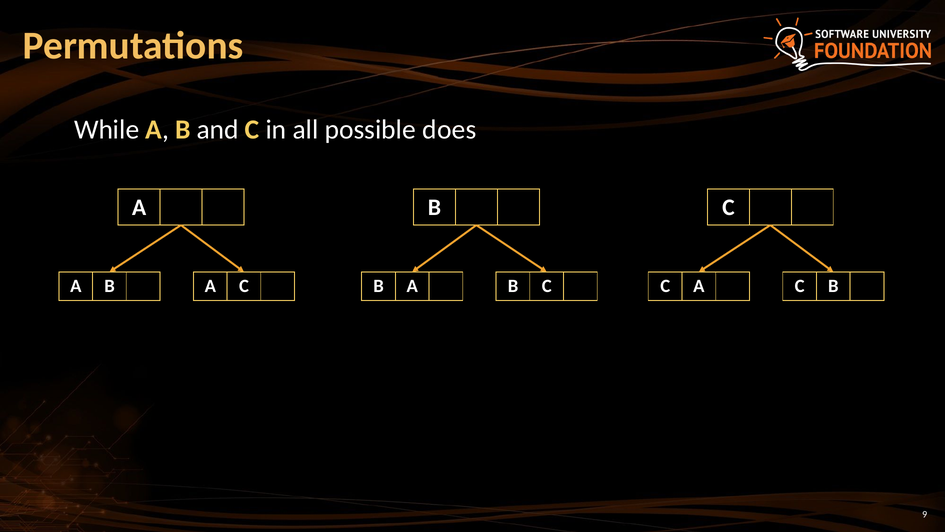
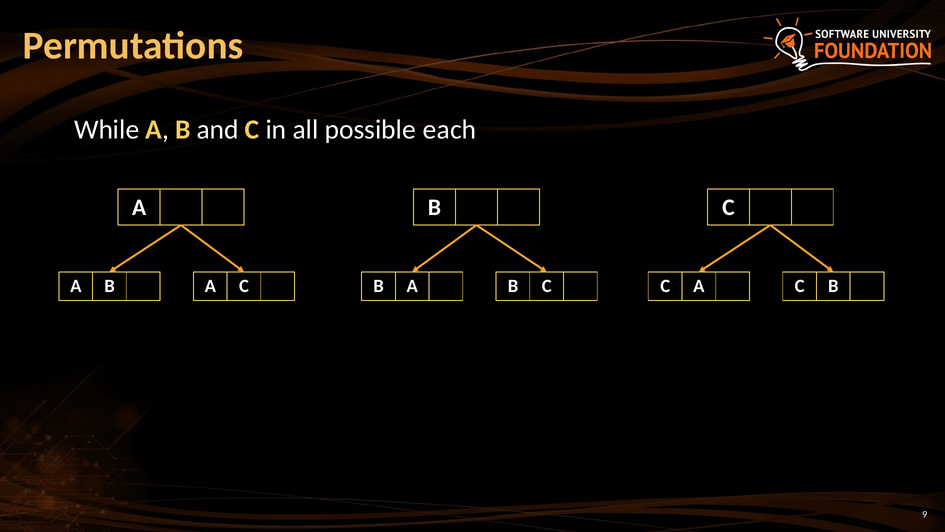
does: does -> each
